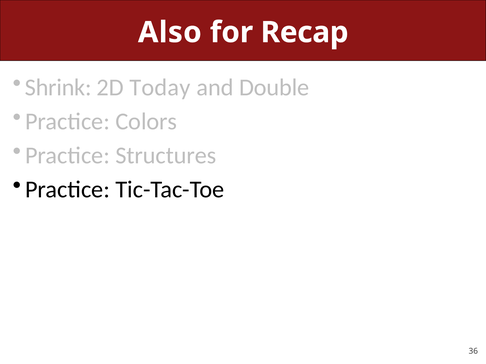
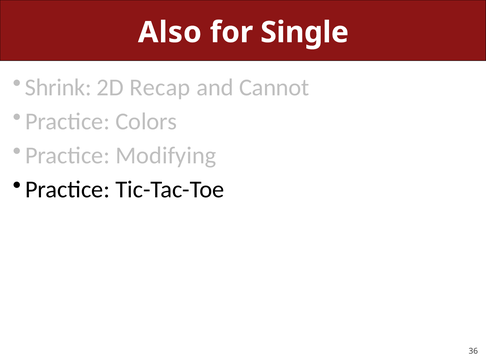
Recap: Recap -> Single
Today: Today -> Recap
Double: Double -> Cannot
Structures: Structures -> Modifying
